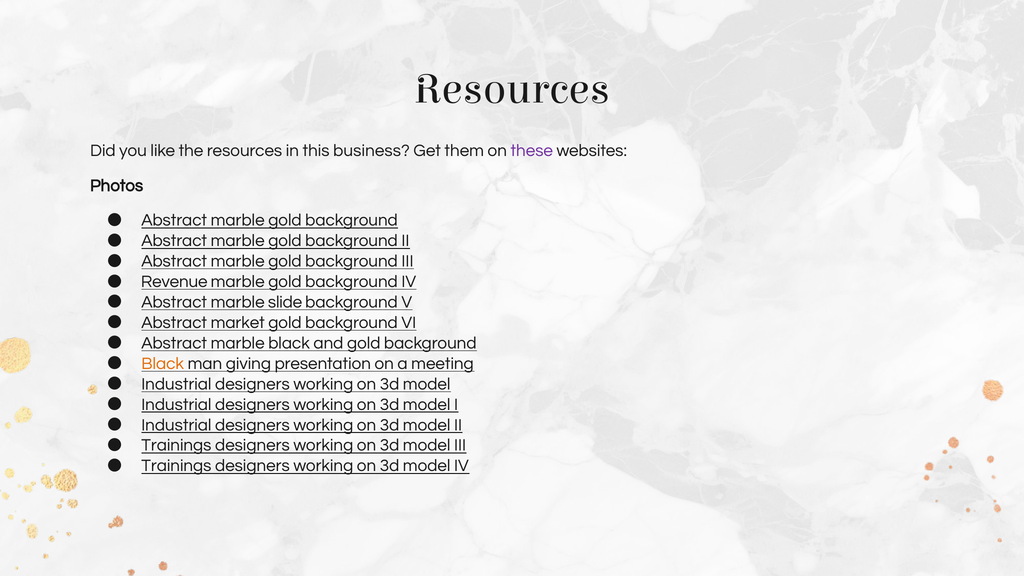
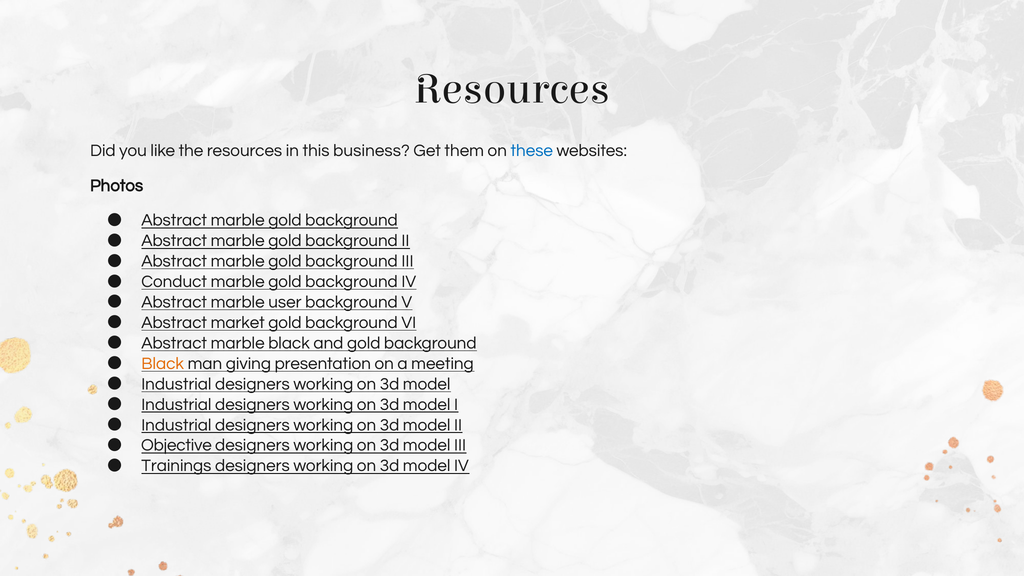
these colour: purple -> blue
Revenue: Revenue -> Conduct
slide: slide -> user
Trainings at (176, 445): Trainings -> Objective
